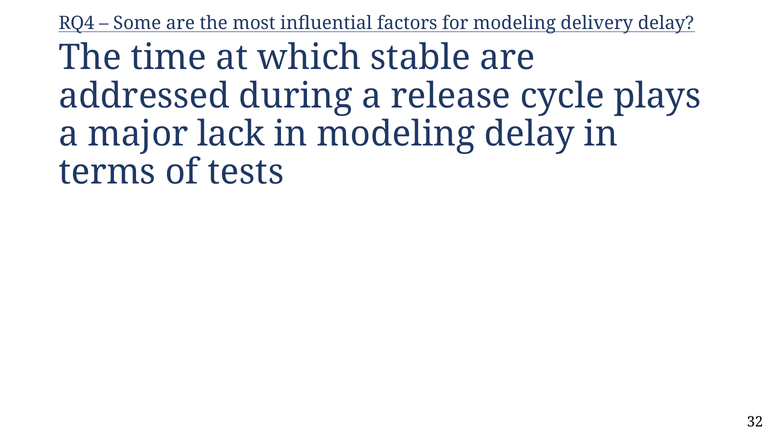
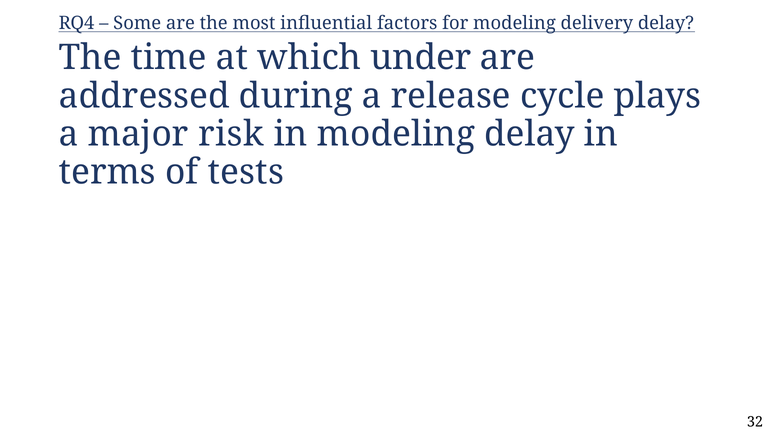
stable: stable -> under
lack: lack -> risk
